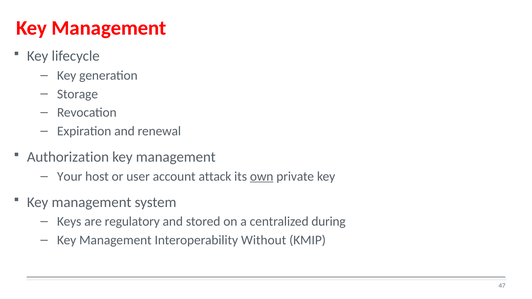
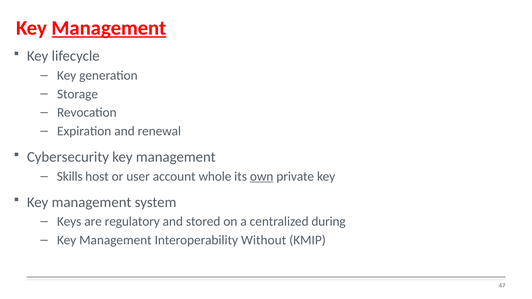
Management at (109, 28) underline: none -> present
Authorization: Authorization -> Cybersecurity
Your: Your -> Skills
attack: attack -> whole
